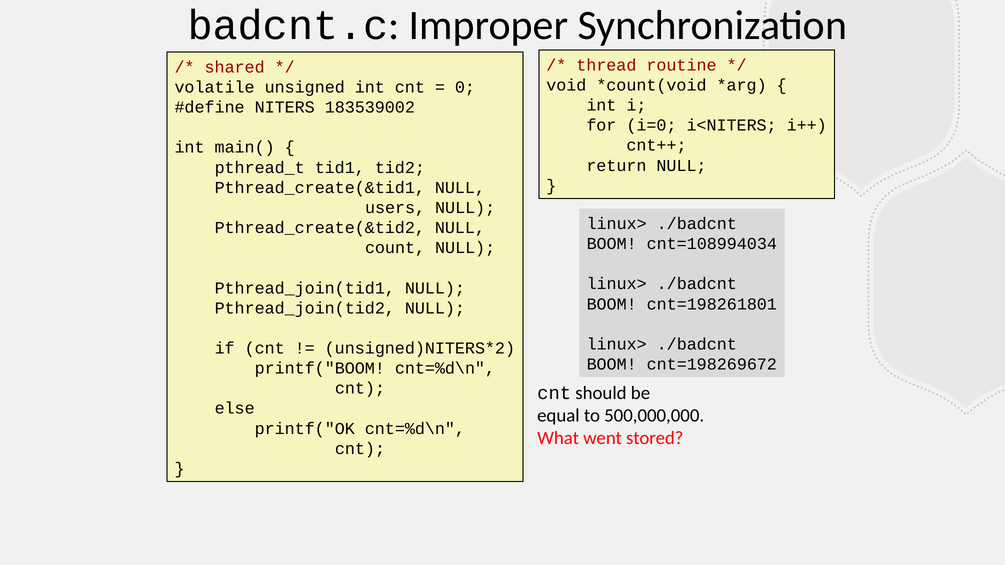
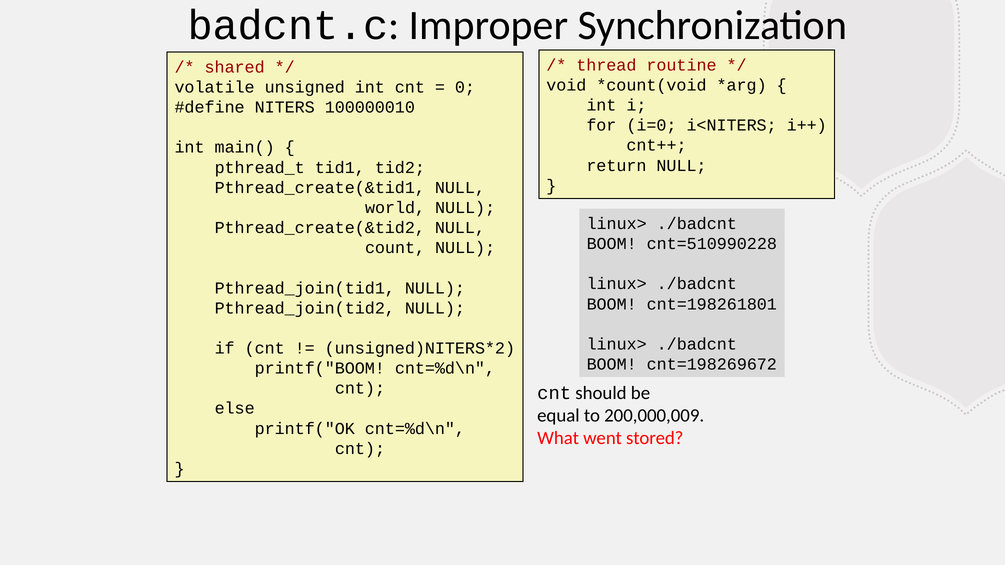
183539002: 183539002 -> 100000010
users: users -> world
cnt=108994034: cnt=108994034 -> cnt=510990228
500,000,000: 500,000,000 -> 200,000,009
